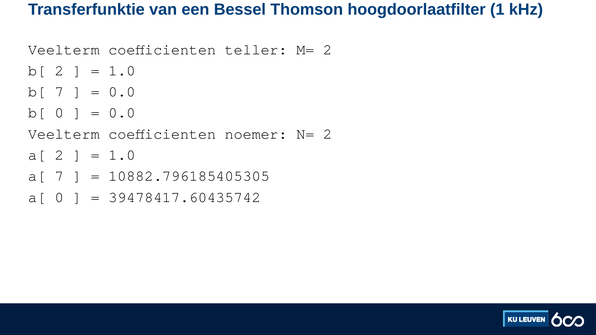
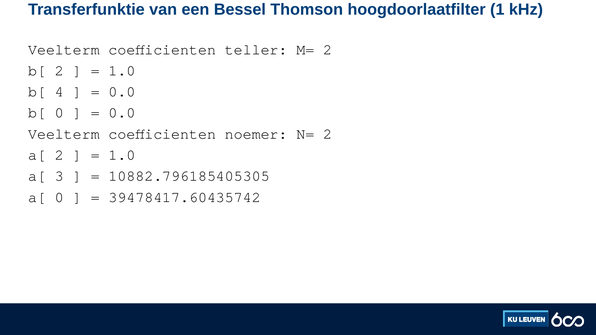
b[ 7: 7 -> 4
a[ 7: 7 -> 3
